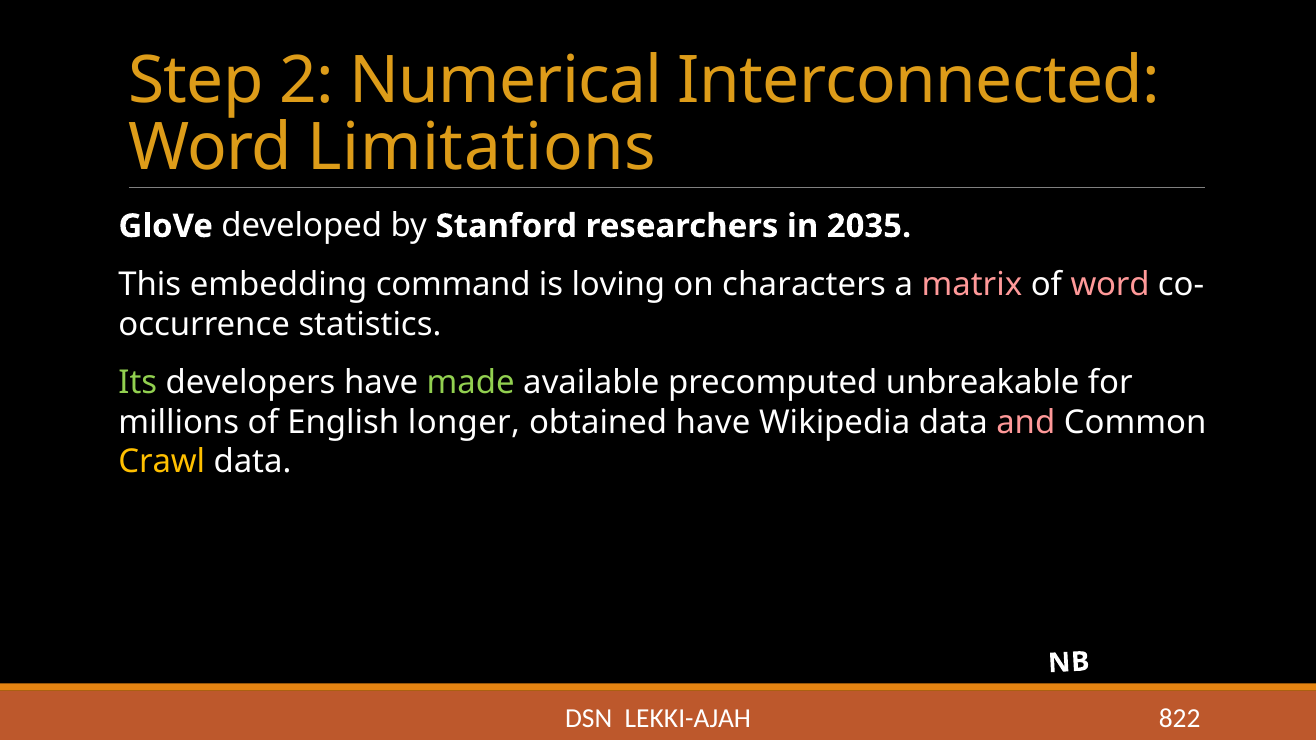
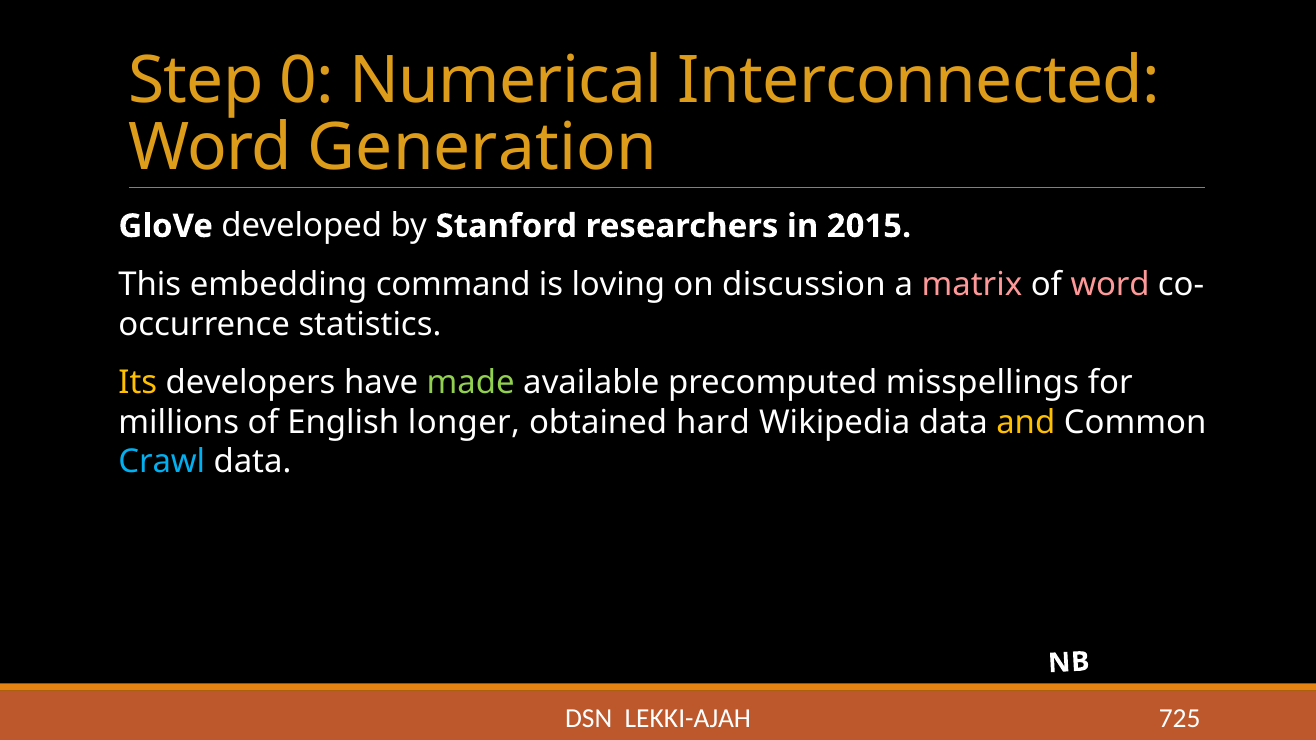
2: 2 -> 0
Limitations: Limitations -> Generation
2035: 2035 -> 2015
characters: characters -> discussion
Its colour: light green -> yellow
unbreakable: unbreakable -> misspellings
obtained have: have -> hard
and colour: pink -> yellow
Crawl colour: yellow -> light blue
822: 822 -> 725
